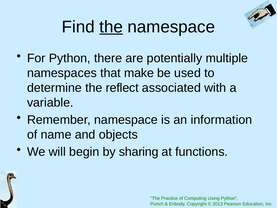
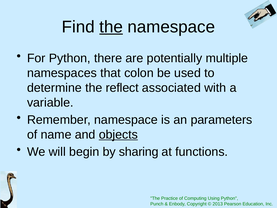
make: make -> colon
information: information -> parameters
objects underline: none -> present
